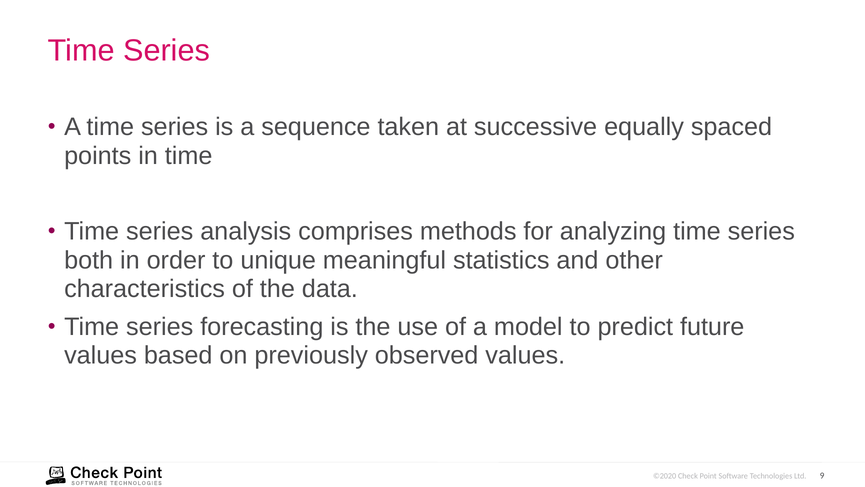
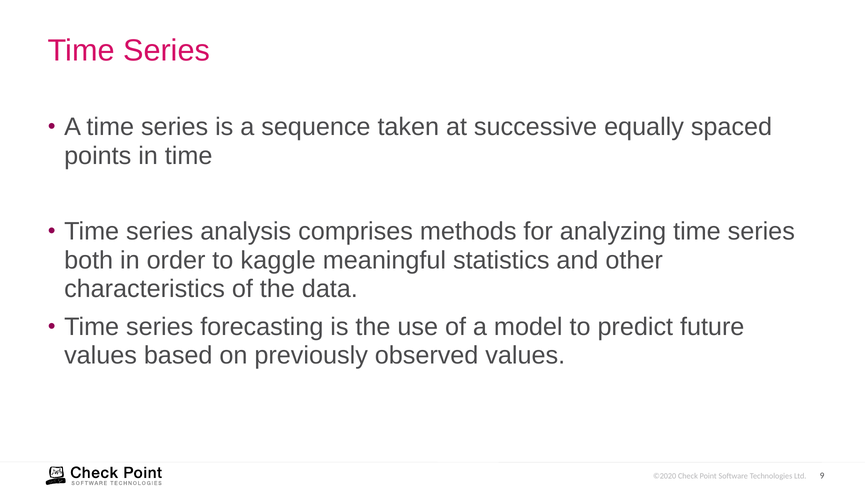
unique: unique -> kaggle
